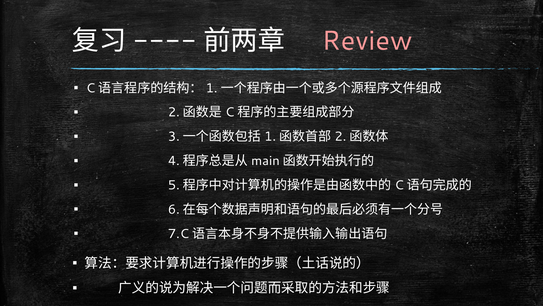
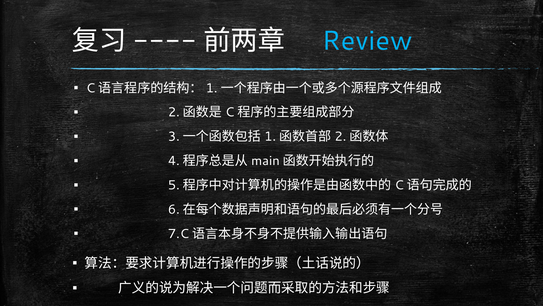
Review colour: pink -> light blue
